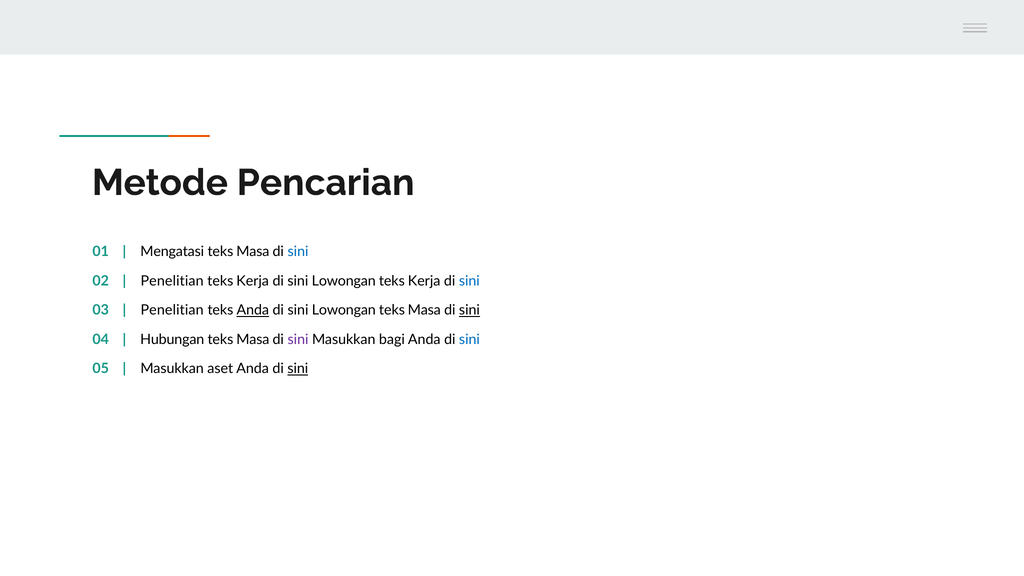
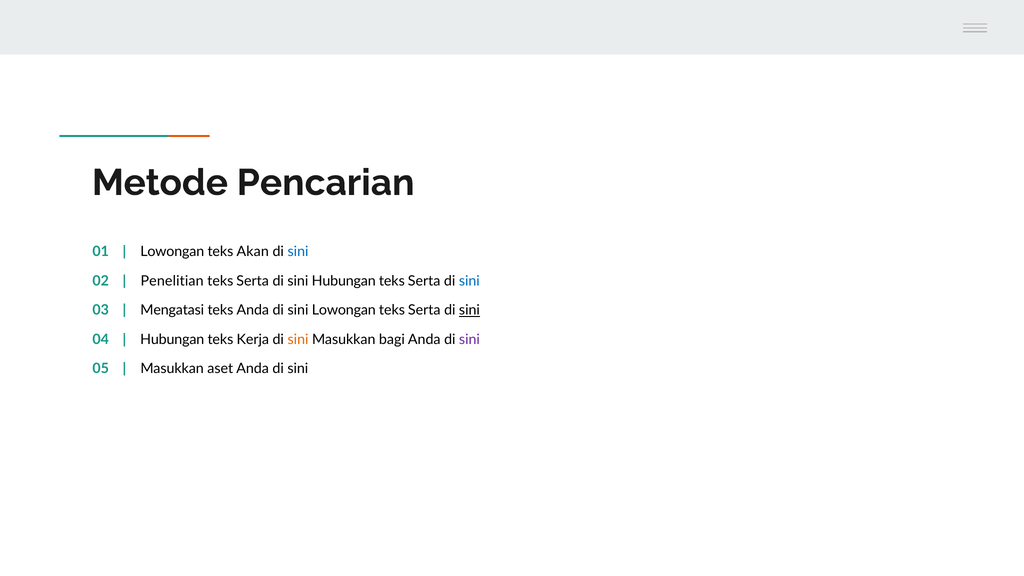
Mengatasi at (172, 252): Mengatasi -> Lowongan
Masa at (253, 252): Masa -> Akan
Kerja at (253, 281): Kerja -> Serta
Lowongan at (344, 281): Lowongan -> Hubungan
Kerja at (424, 281): Kerja -> Serta
Penelitian at (172, 310): Penelitian -> Mengatasi
Anda at (253, 310) underline: present -> none
Masa at (424, 310): Masa -> Serta
Masa at (253, 340): Masa -> Kerja
sini at (298, 340) colour: purple -> orange
sini at (469, 340) colour: blue -> purple
sini at (298, 369) underline: present -> none
